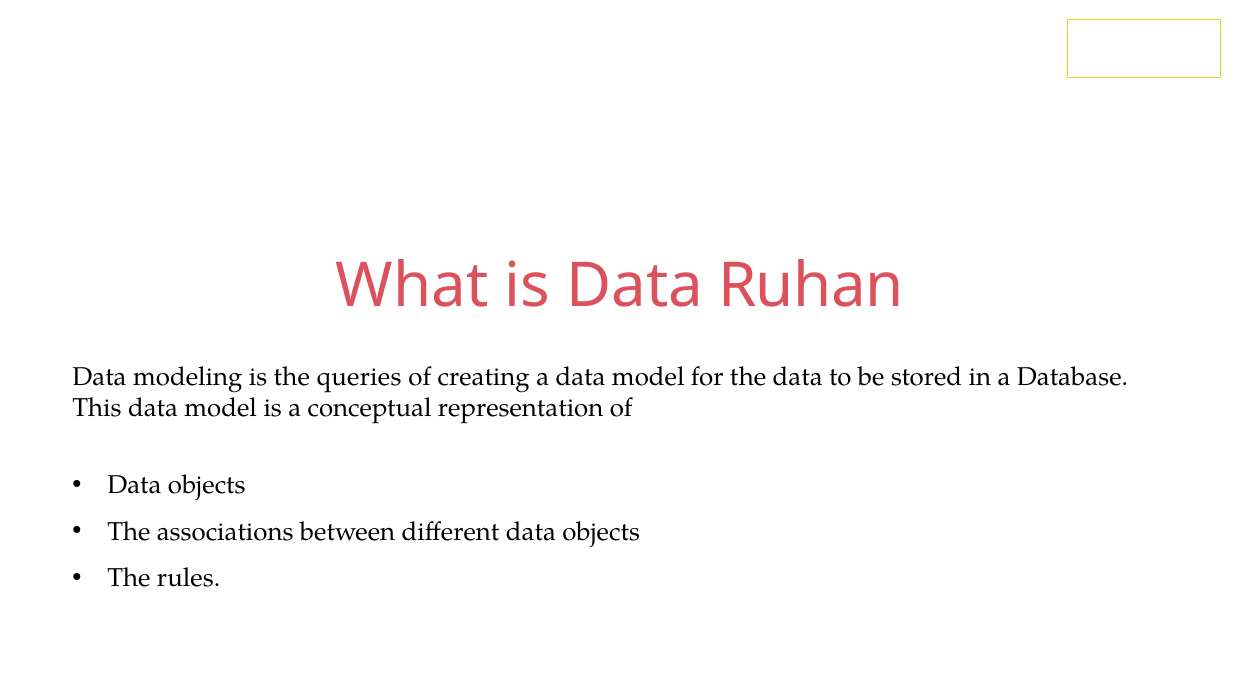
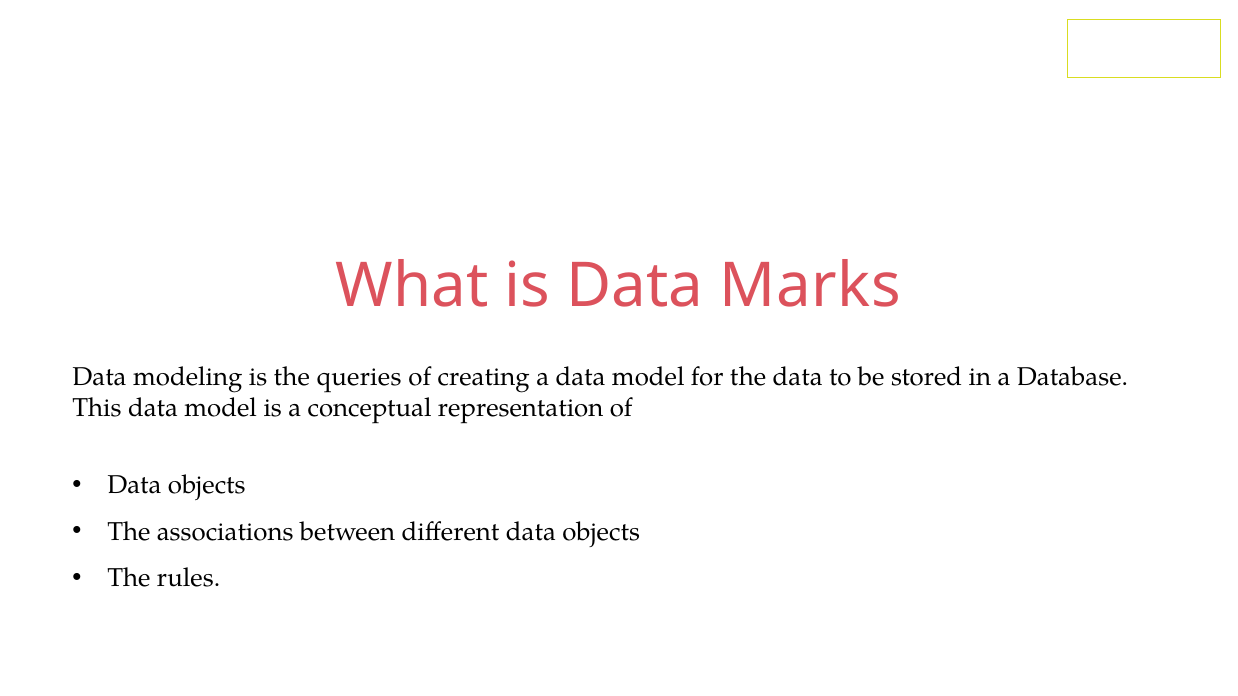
Ruhan: Ruhan -> Marks
